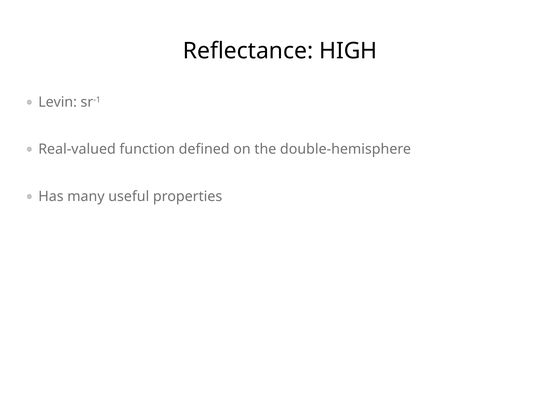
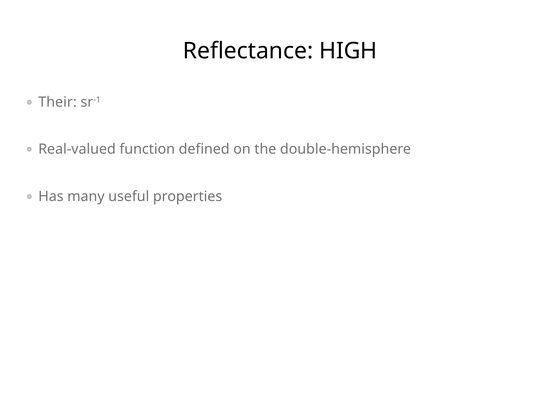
Levin: Levin -> Their
